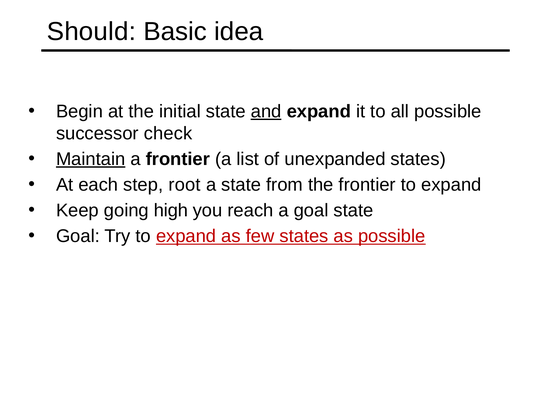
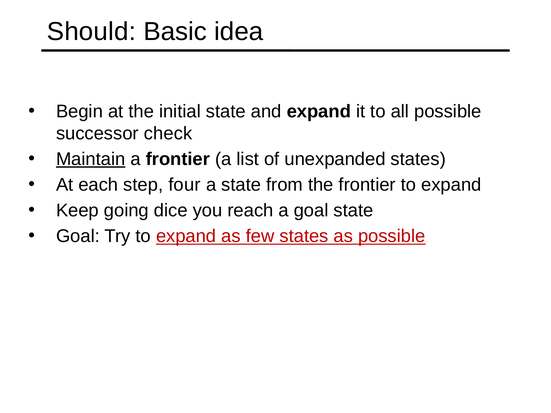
and underline: present -> none
root: root -> four
high: high -> dice
